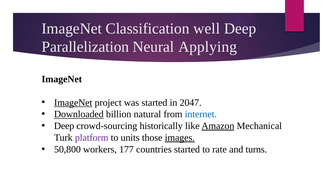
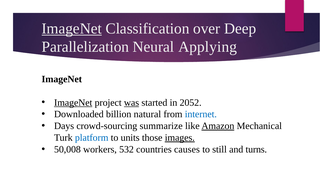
ImageNet at (72, 28) underline: none -> present
well: well -> over
was underline: none -> present
2047: 2047 -> 2052
Downloaded underline: present -> none
Deep at (64, 125): Deep -> Days
historically: historically -> summarize
platform colour: purple -> blue
50,800: 50,800 -> 50,008
177: 177 -> 532
countries started: started -> causes
rate: rate -> still
